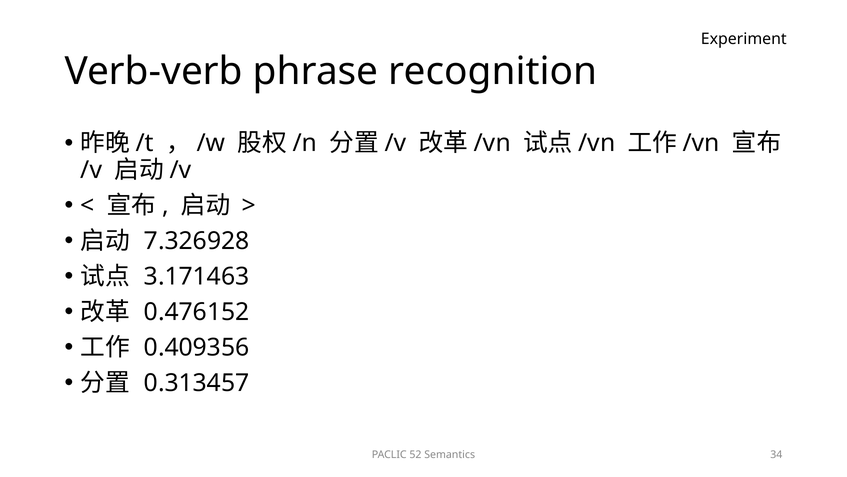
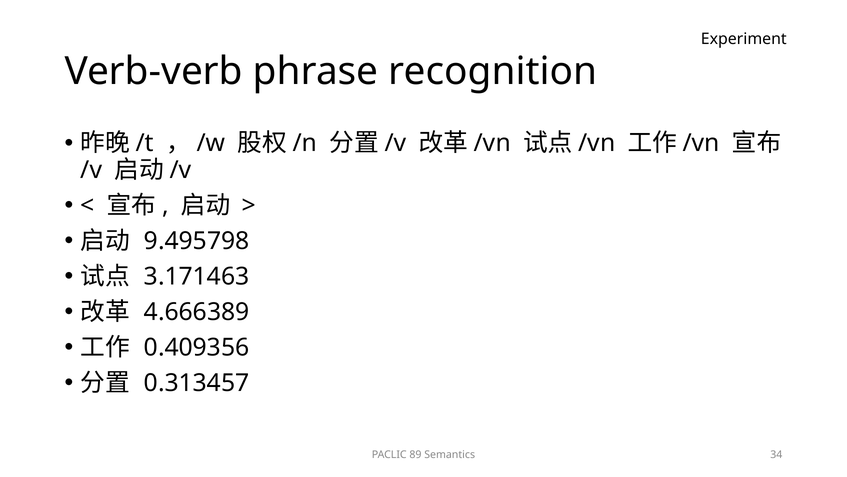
7.326928: 7.326928 -> 9.495798
0.476152: 0.476152 -> 4.666389
52: 52 -> 89
